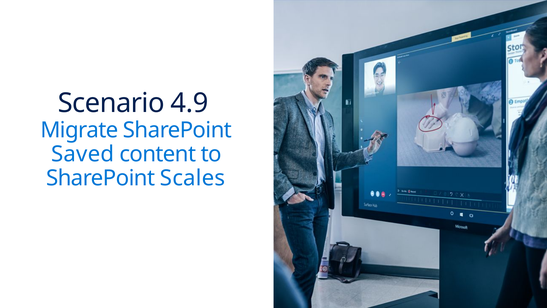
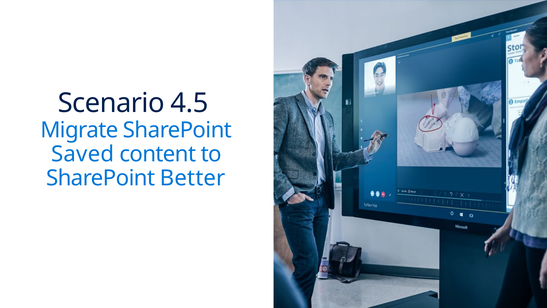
4.9: 4.9 -> 4.5
Scales: Scales -> Better
